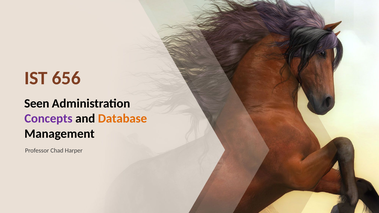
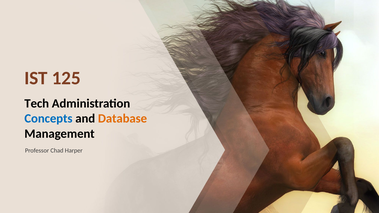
656: 656 -> 125
Seen: Seen -> Tech
Concepts colour: purple -> blue
